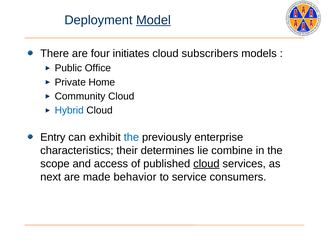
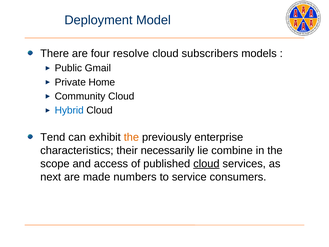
Model underline: present -> none
initiates: initiates -> resolve
Office: Office -> Gmail
Entry: Entry -> Tend
the at (131, 137) colour: blue -> orange
determines: determines -> necessarily
behavior: behavior -> numbers
